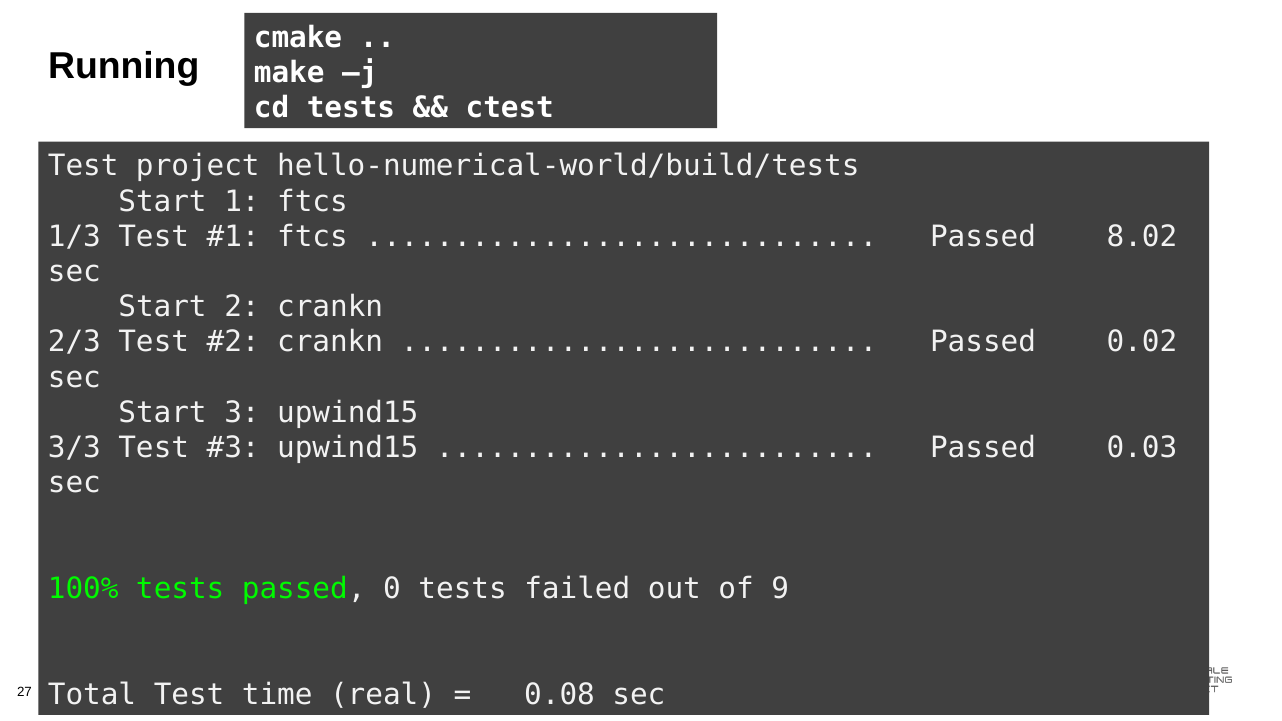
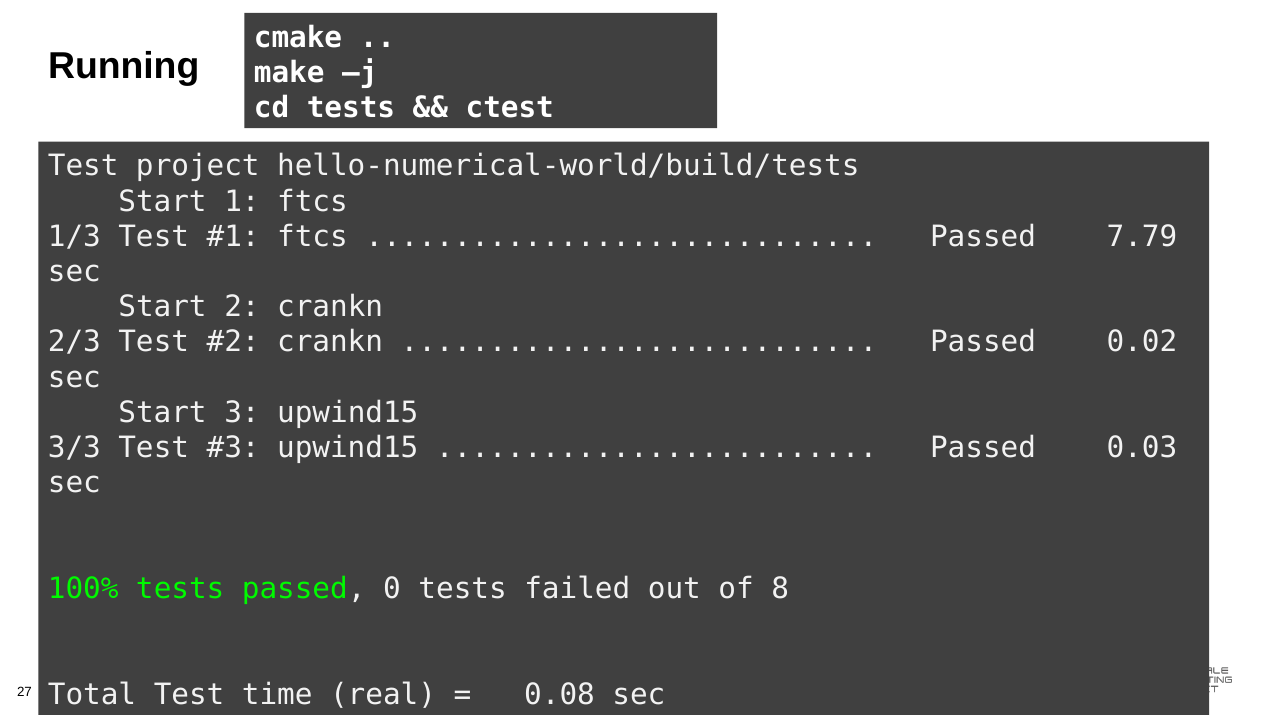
8.02: 8.02 -> 7.79
9: 9 -> 8
